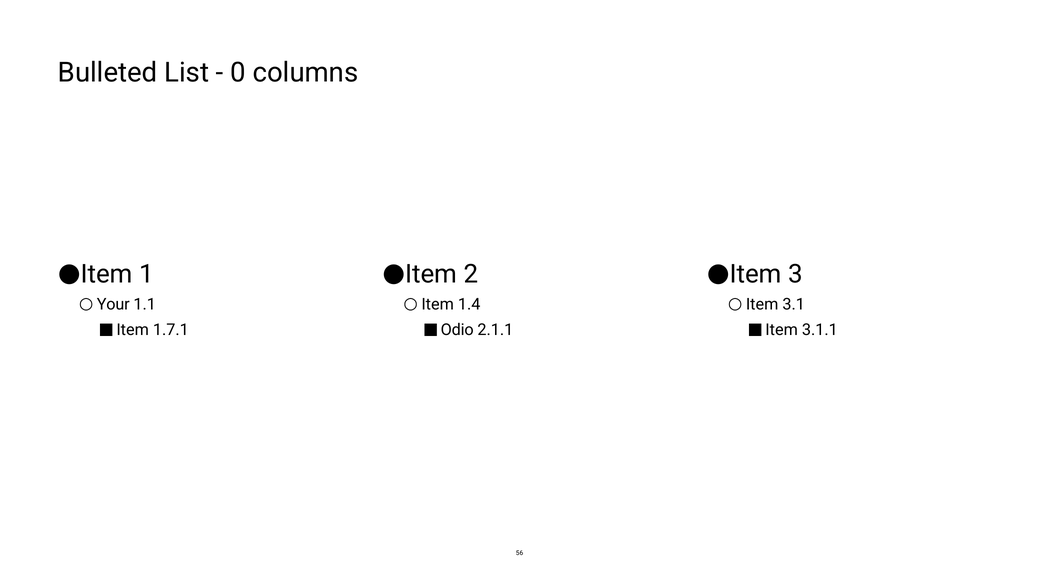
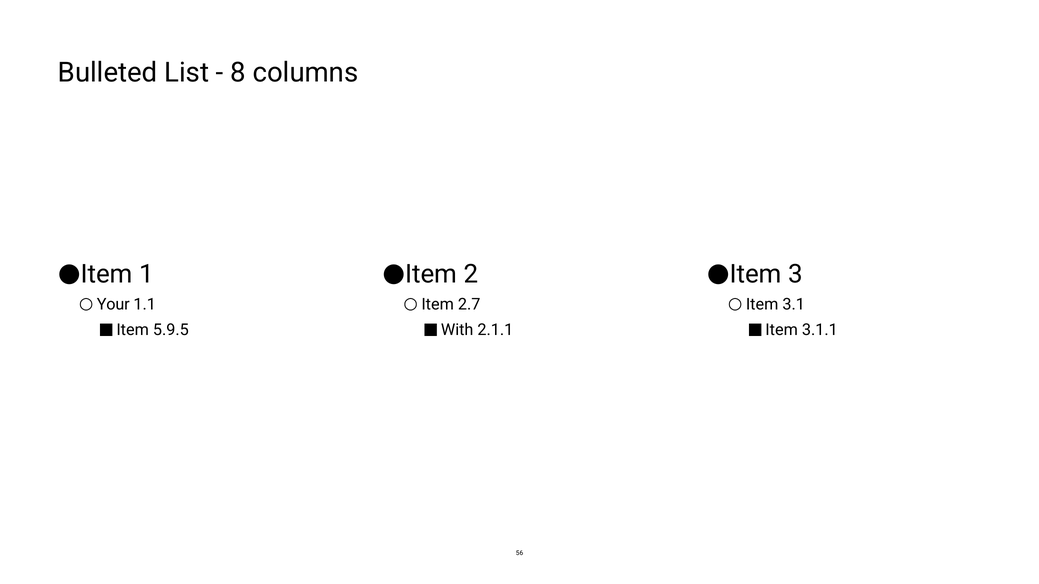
0: 0 -> 8
1.4: 1.4 -> 2.7
1.7.1: 1.7.1 -> 5.9.5
Odio: Odio -> With
